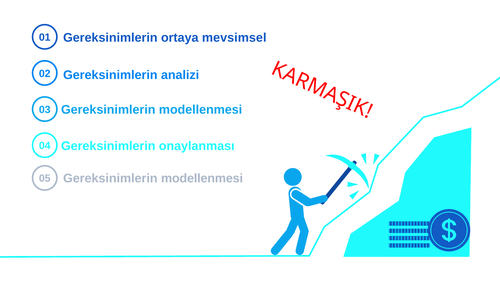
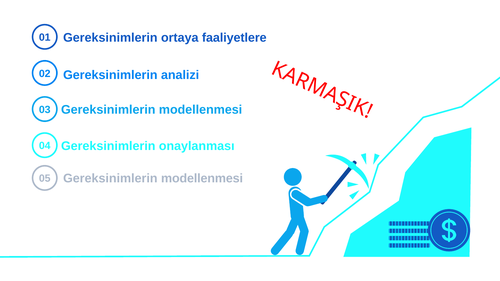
mevsimsel: mevsimsel -> faaliyetlere
